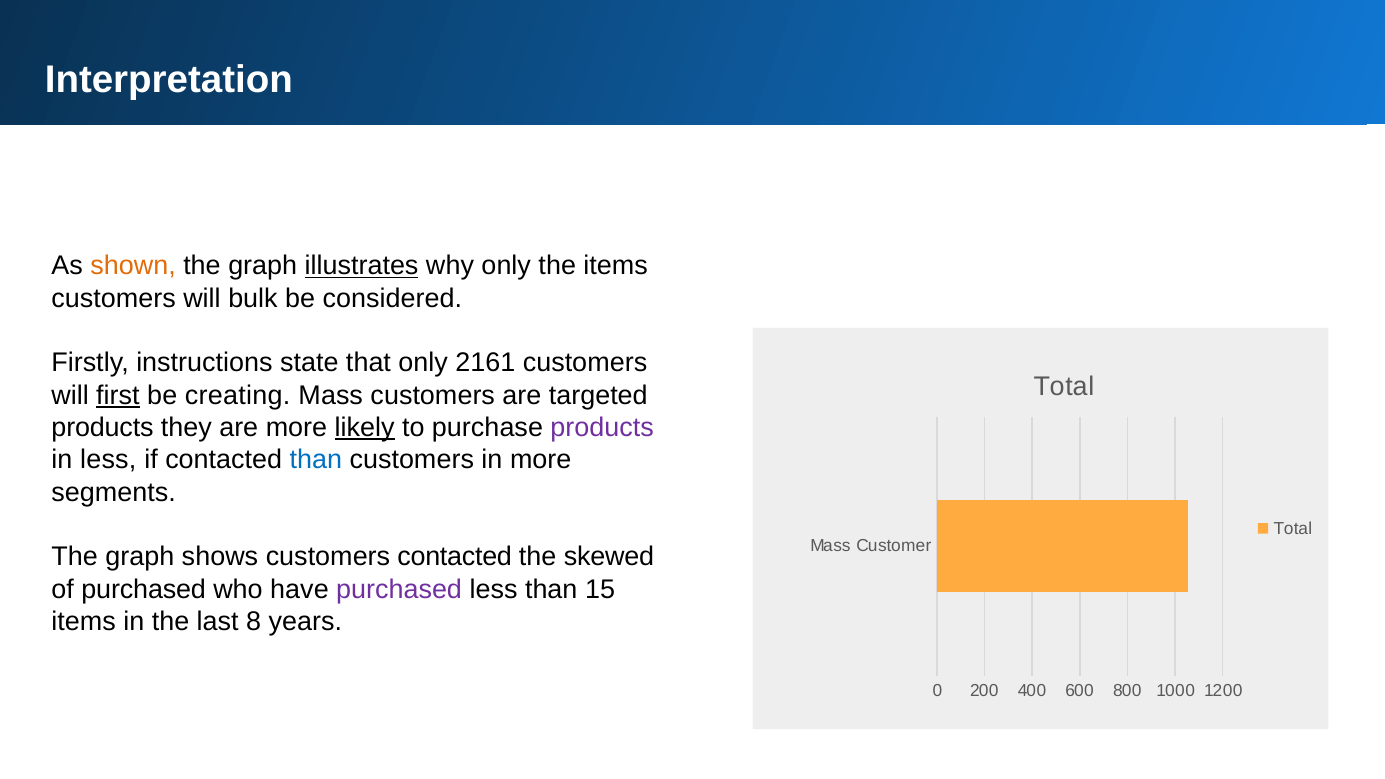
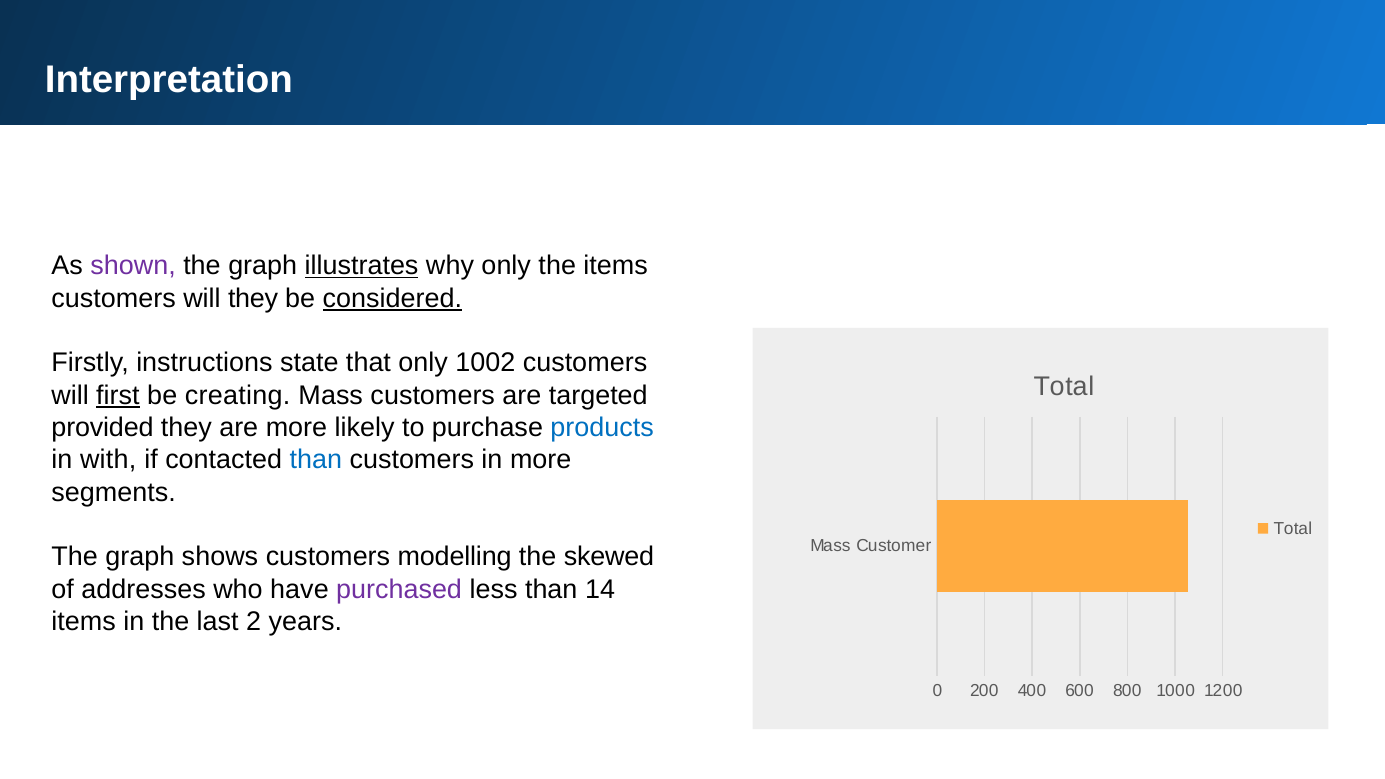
shown colour: orange -> purple
will bulk: bulk -> they
considered underline: none -> present
2161: 2161 -> 1002
products at (103, 428): products -> provided
likely underline: present -> none
products at (602, 428) colour: purple -> blue
in less: less -> with
customers contacted: contacted -> modelling
of purchased: purchased -> addresses
15: 15 -> 14
8: 8 -> 2
